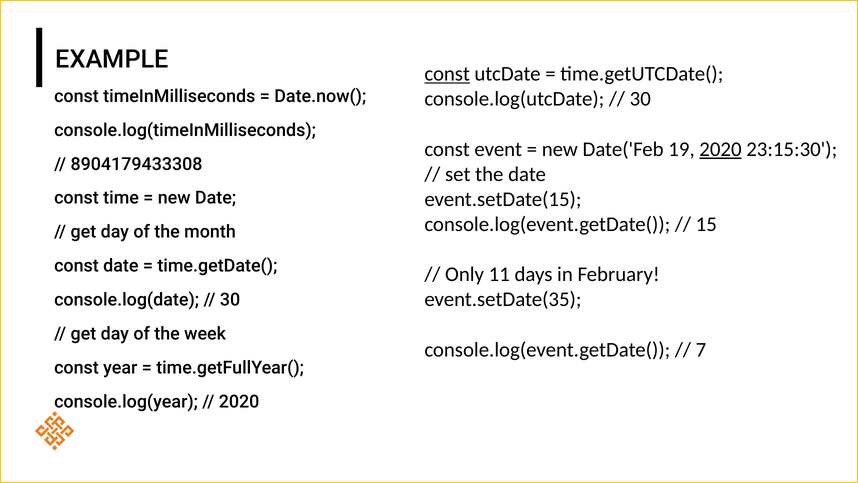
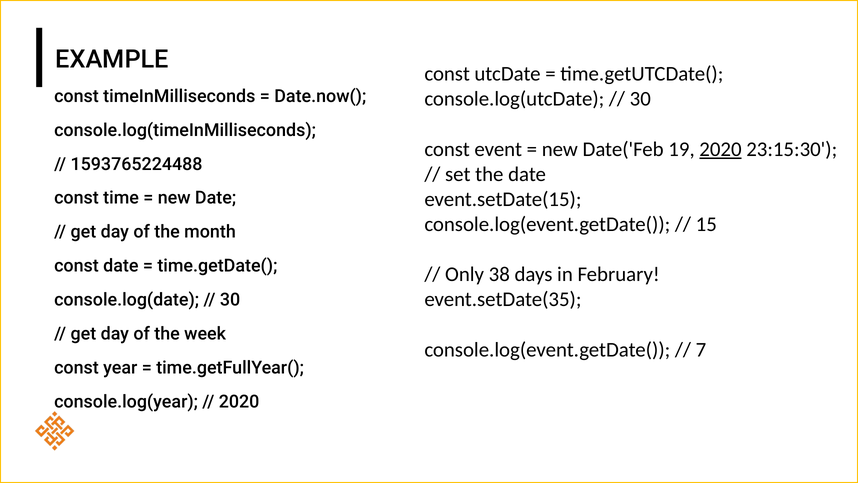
const at (447, 74) underline: present -> none
8904179433308: 8904179433308 -> 1593765224488
11: 11 -> 38
